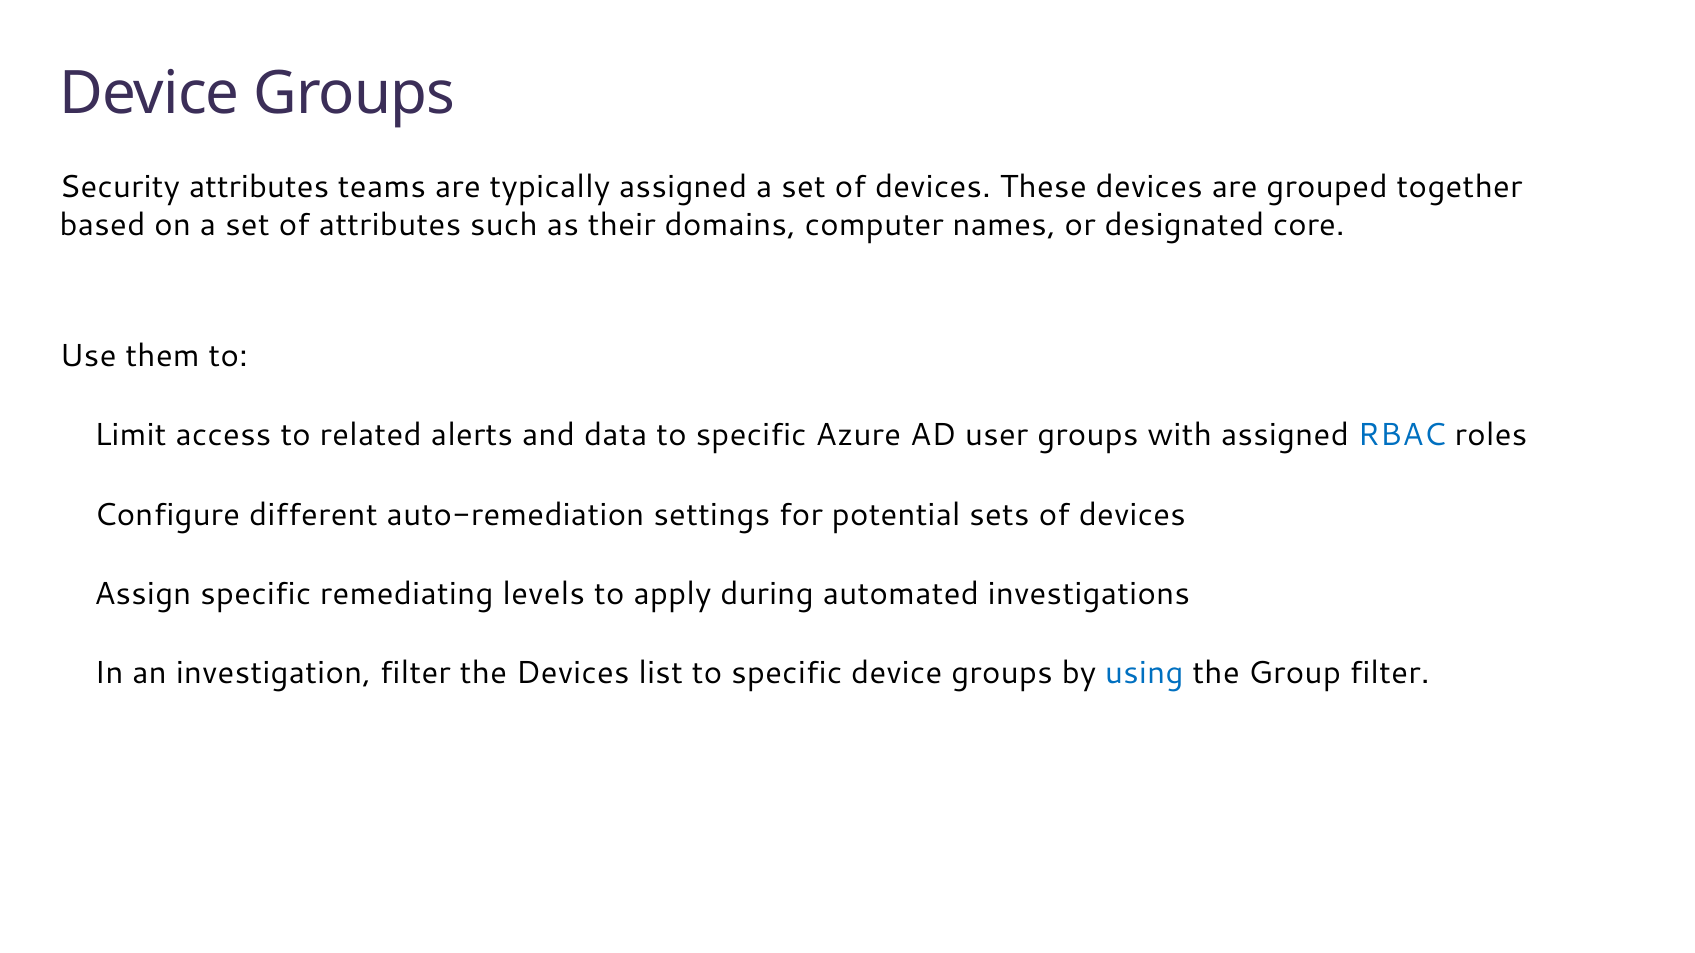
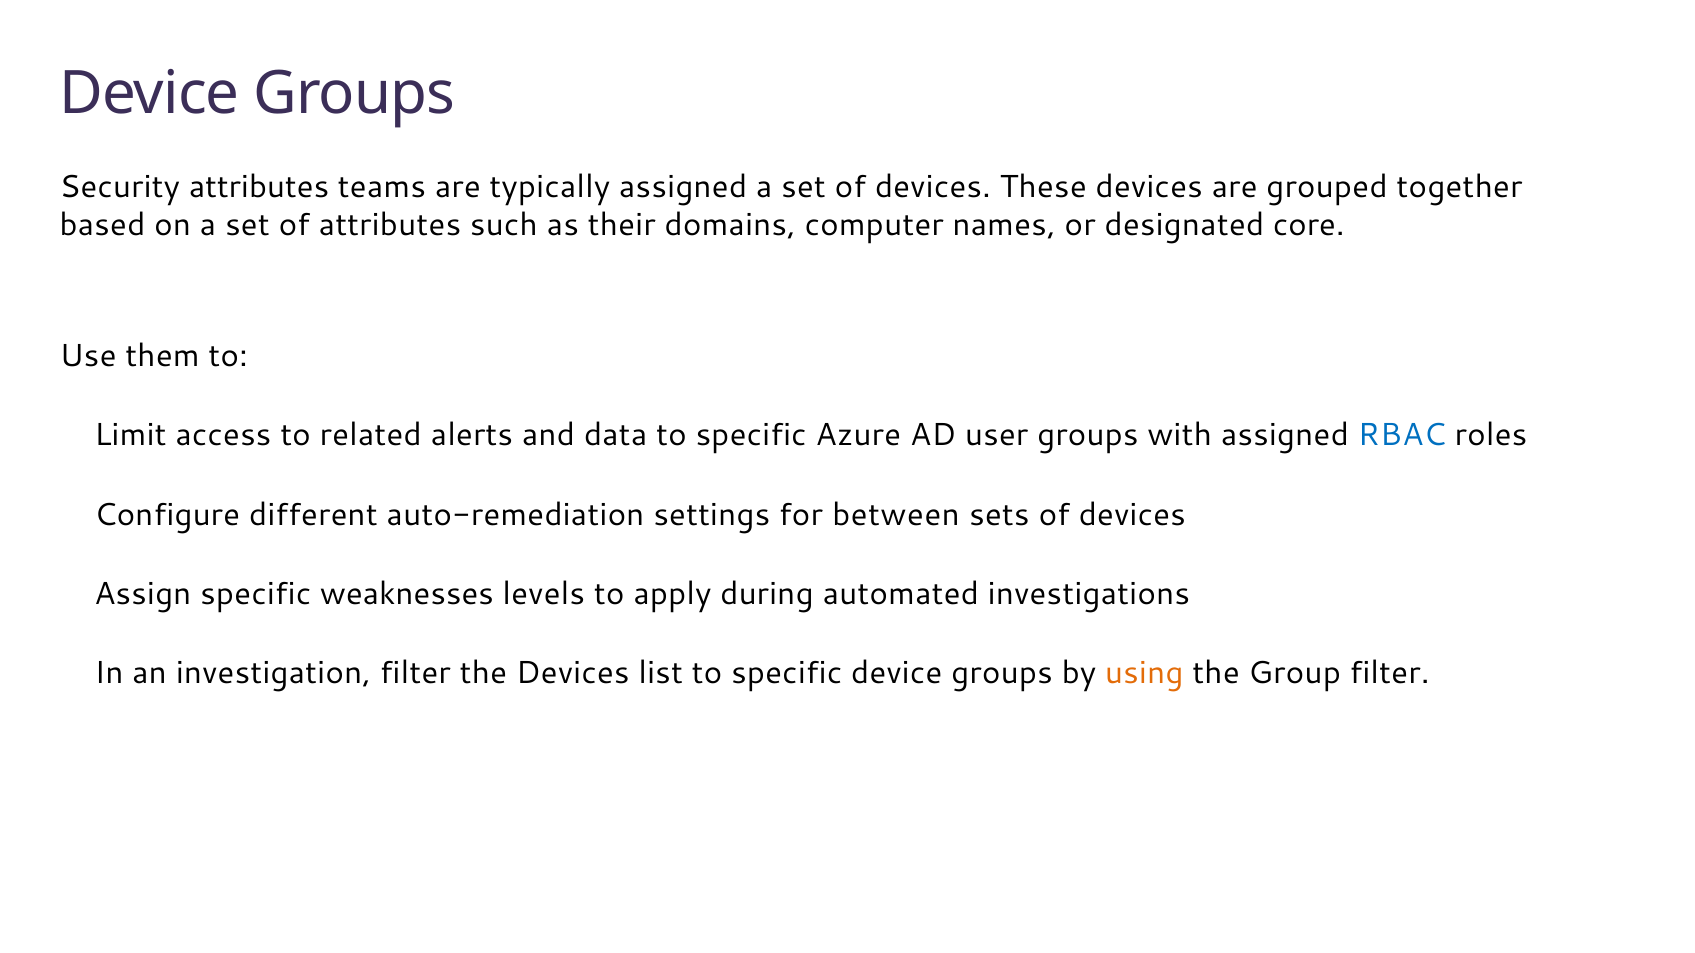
potential: potential -> between
remediating: remediating -> weaknesses
using colour: blue -> orange
